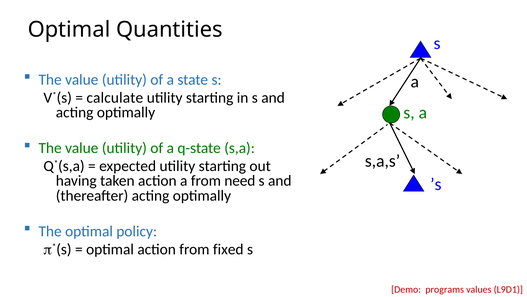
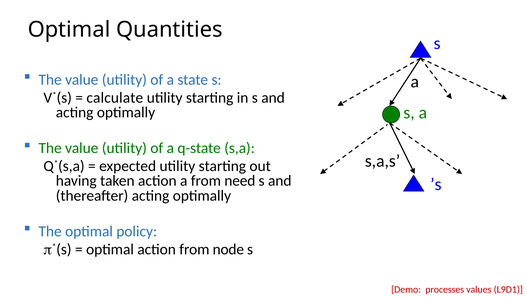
fixed: fixed -> node
programs: programs -> processes
